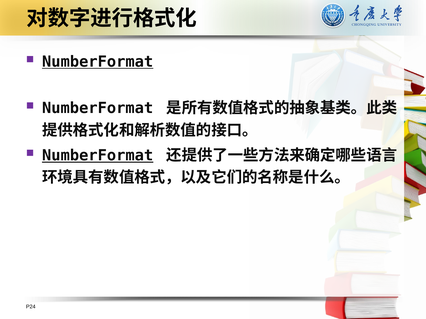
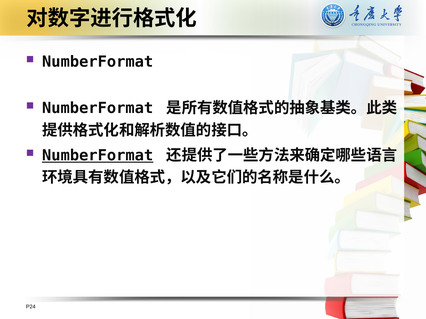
NumberFormat at (98, 62) underline: present -> none
